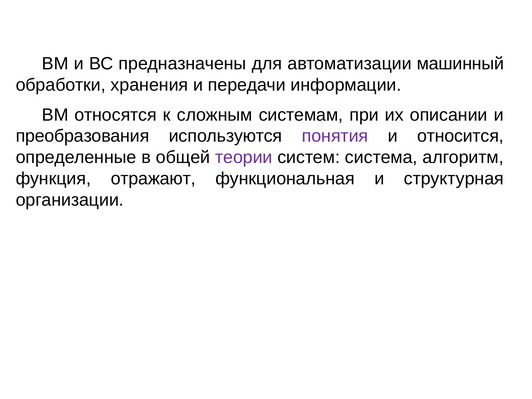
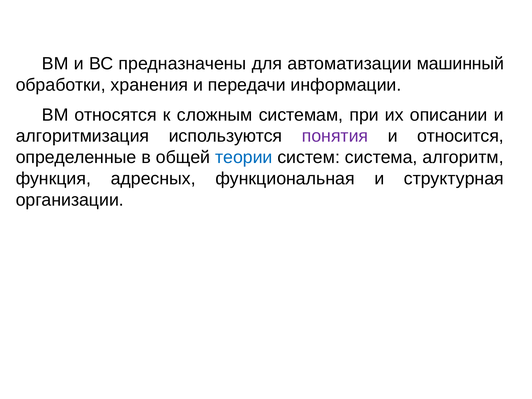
преобразования: преобразования -> алгоритмизация
теории colour: purple -> blue
отражают: отражают -> адресных
